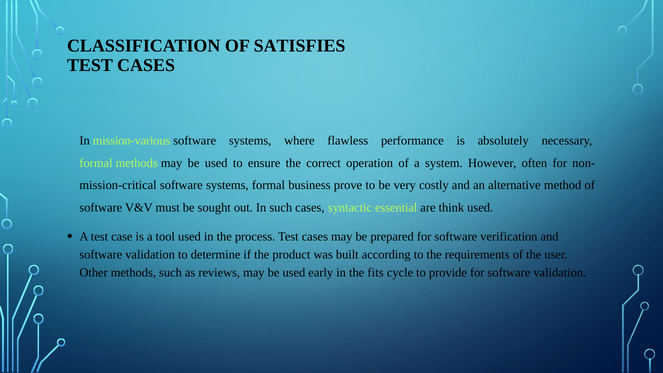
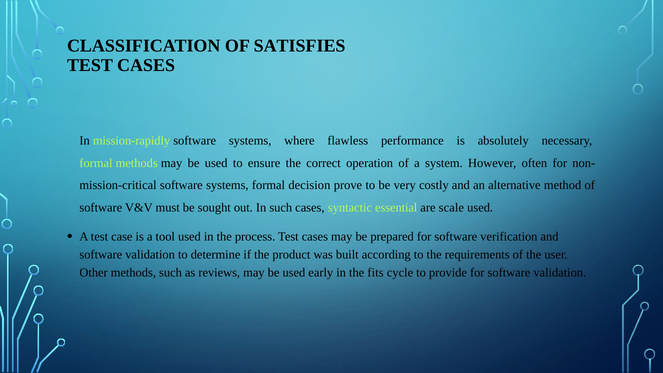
mission-various: mission-various -> mission-rapidly
business: business -> decision
think: think -> scale
